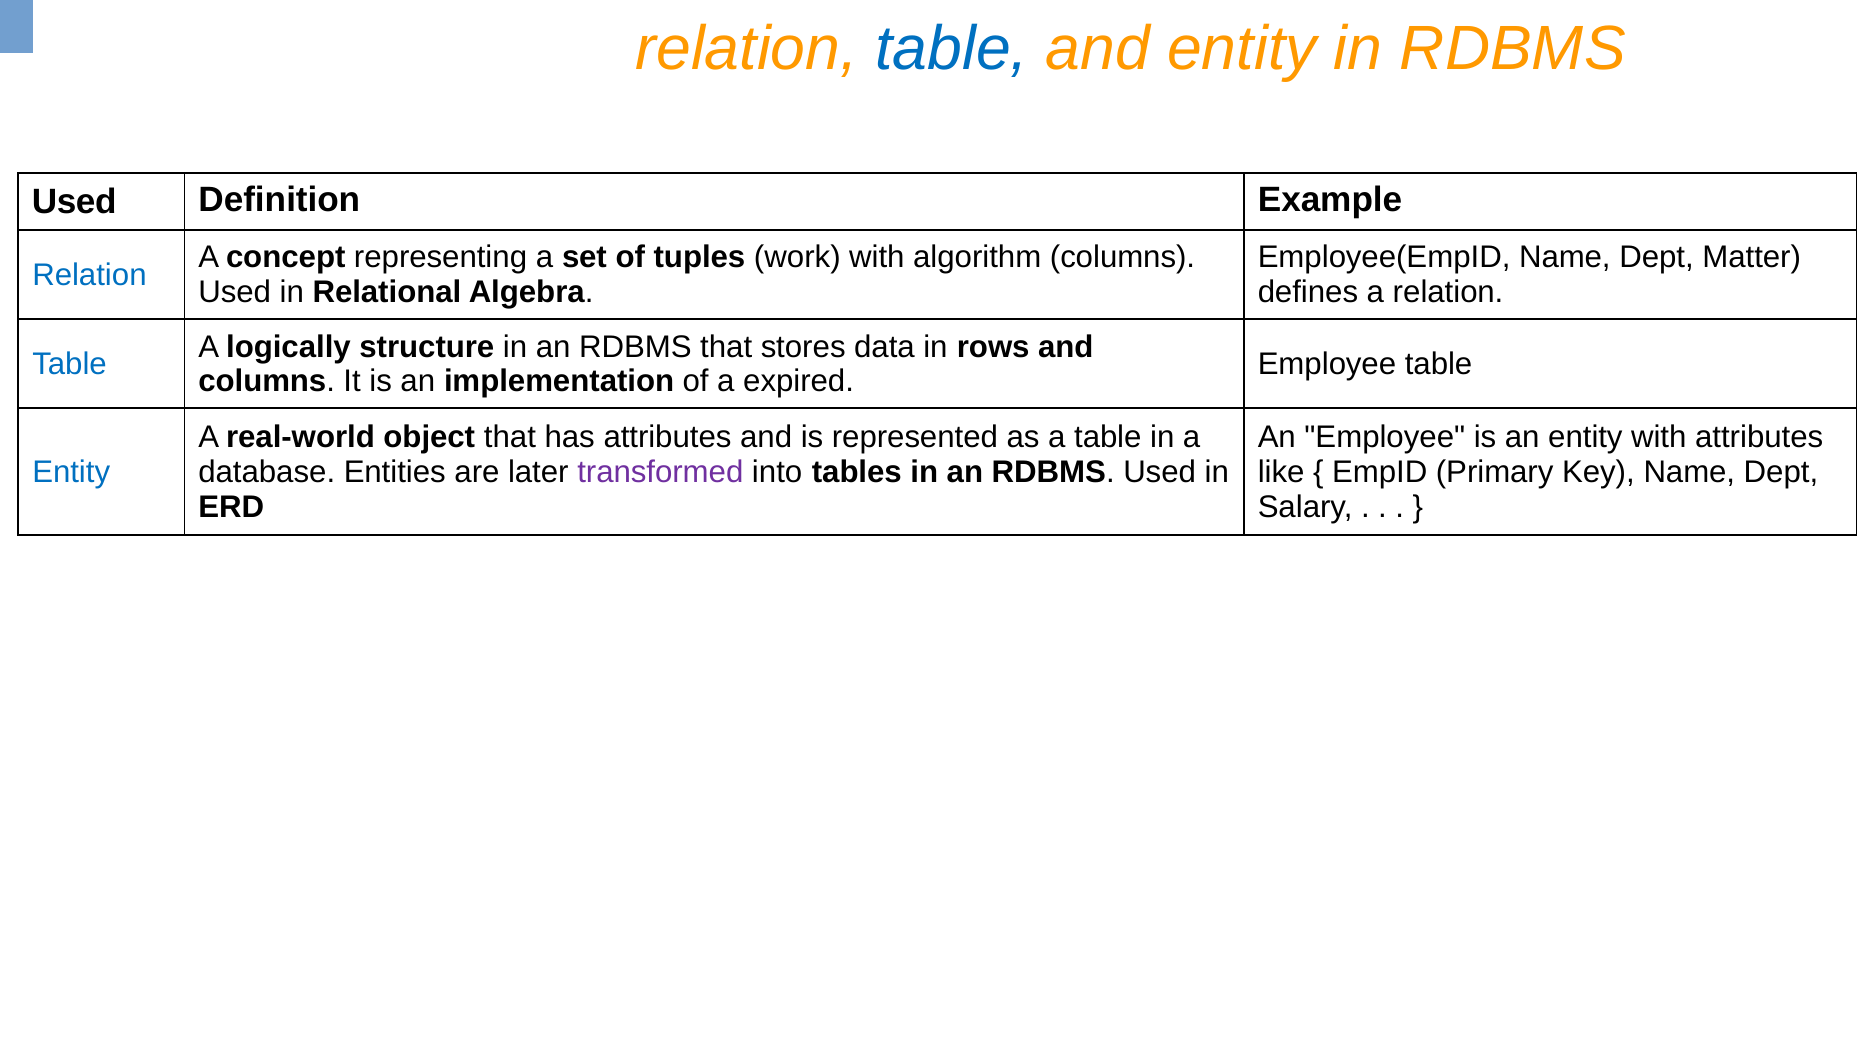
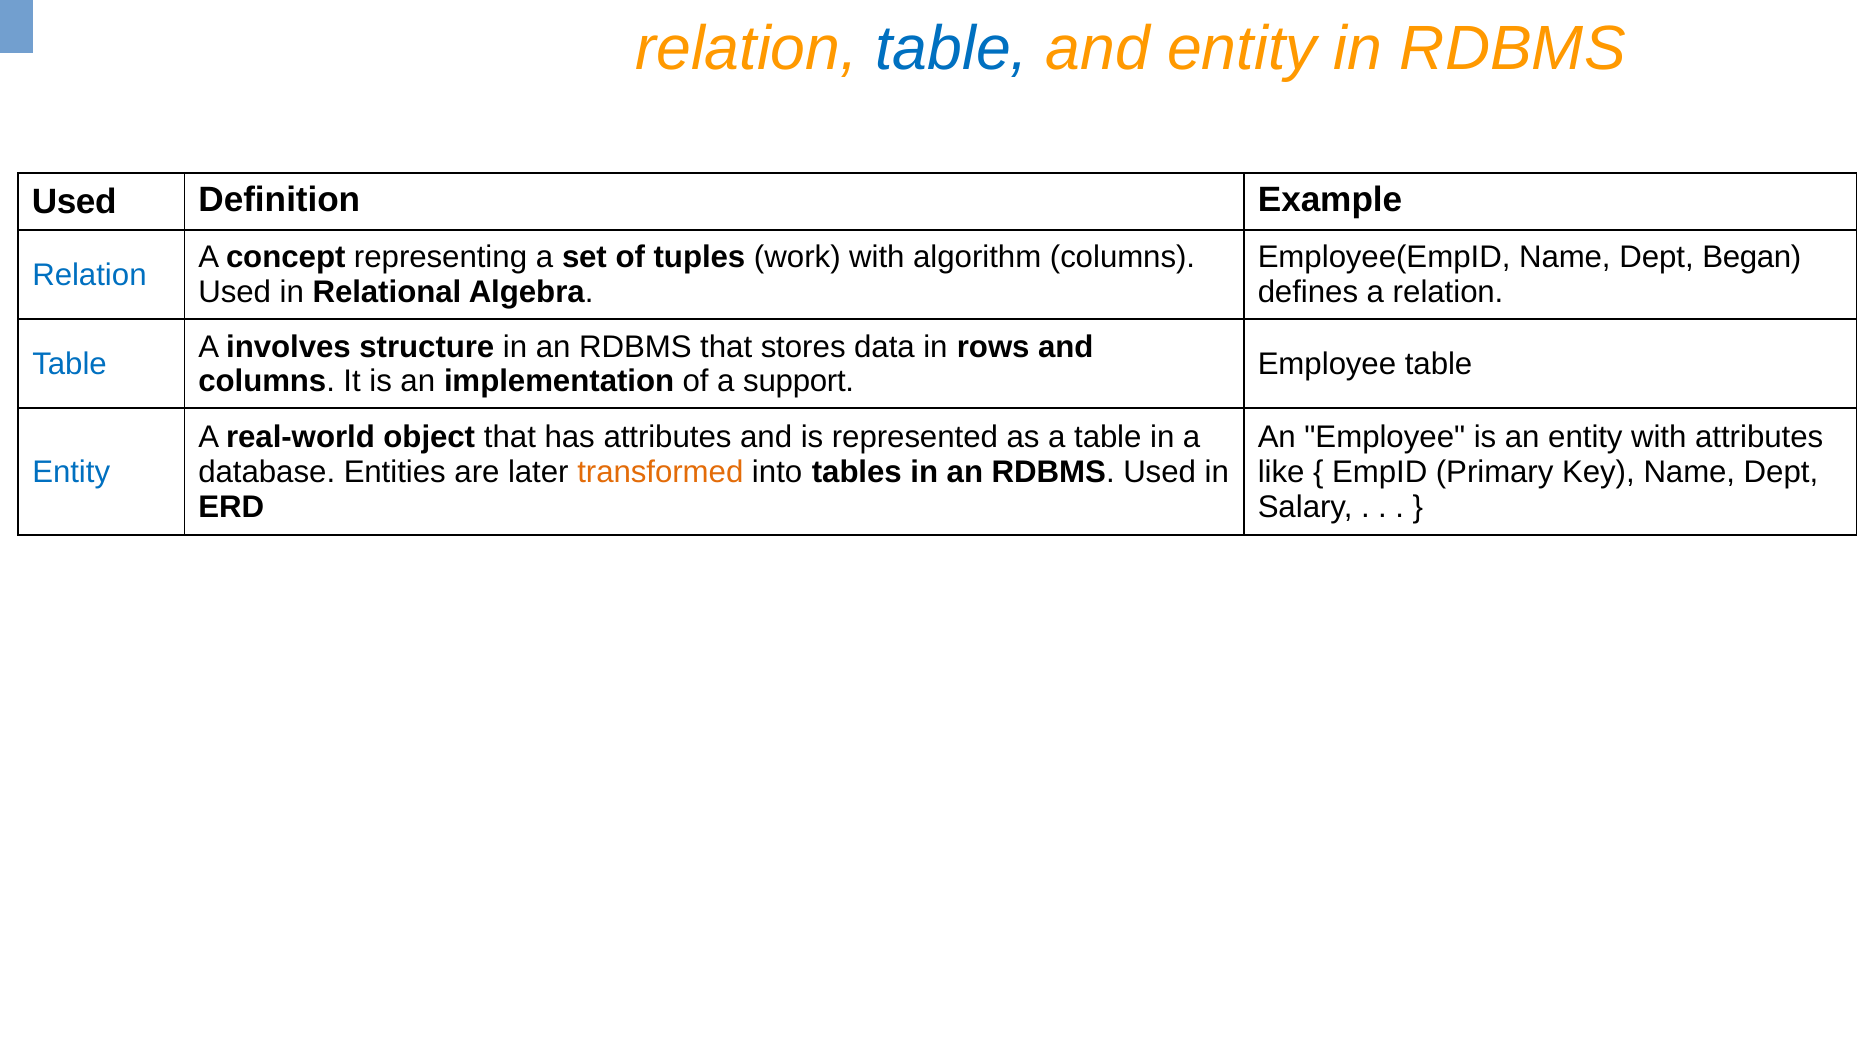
Matter: Matter -> Began
logically: logically -> involves
expired: expired -> support
transformed colour: purple -> orange
